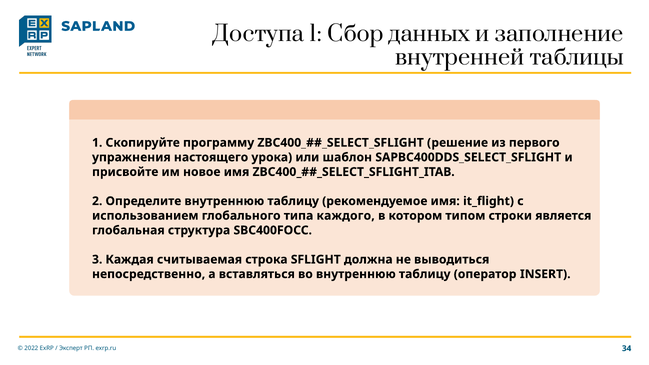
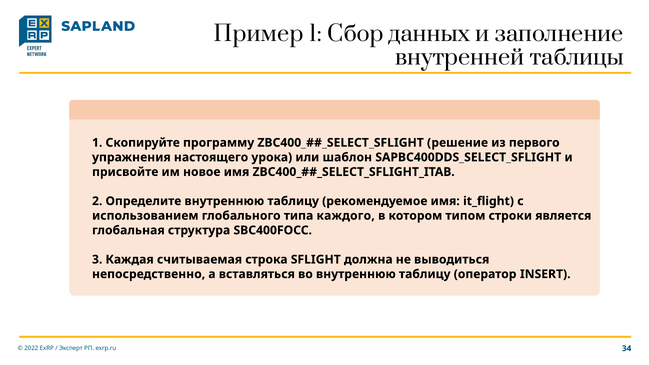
Доступа: Доступа -> Пример
